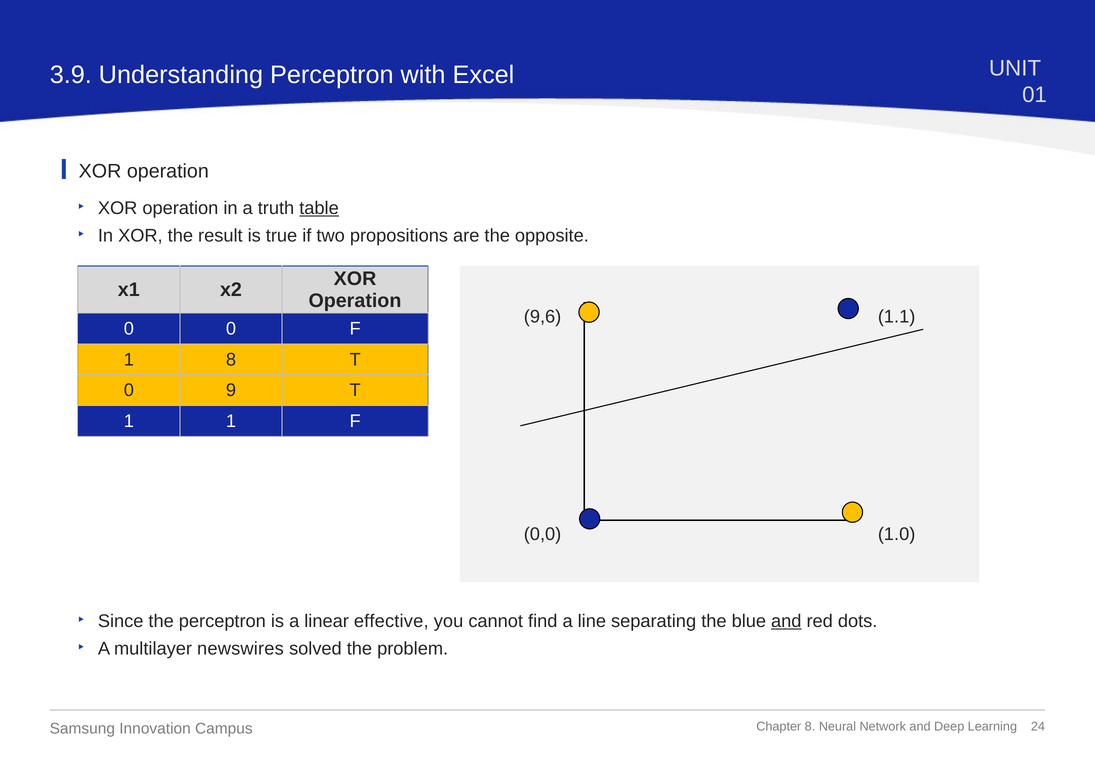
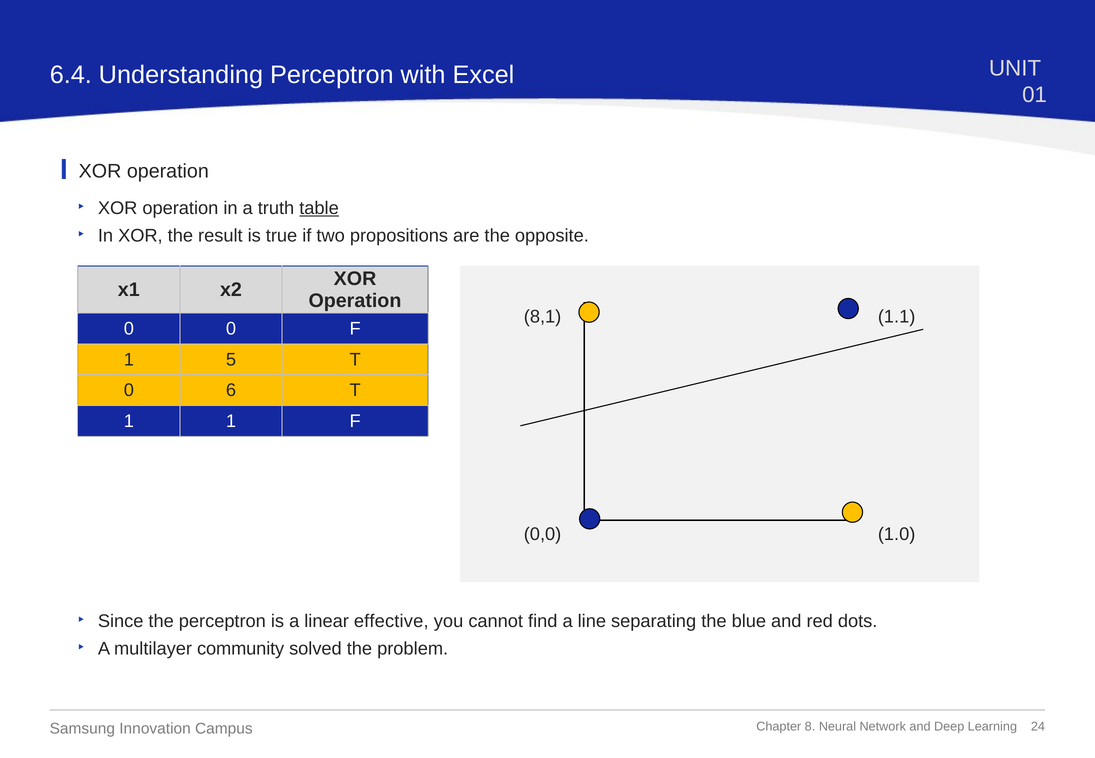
3.9: 3.9 -> 6.4
9,6: 9,6 -> 8,1
1 8: 8 -> 5
9: 9 -> 6
and at (786, 621) underline: present -> none
newswires: newswires -> community
